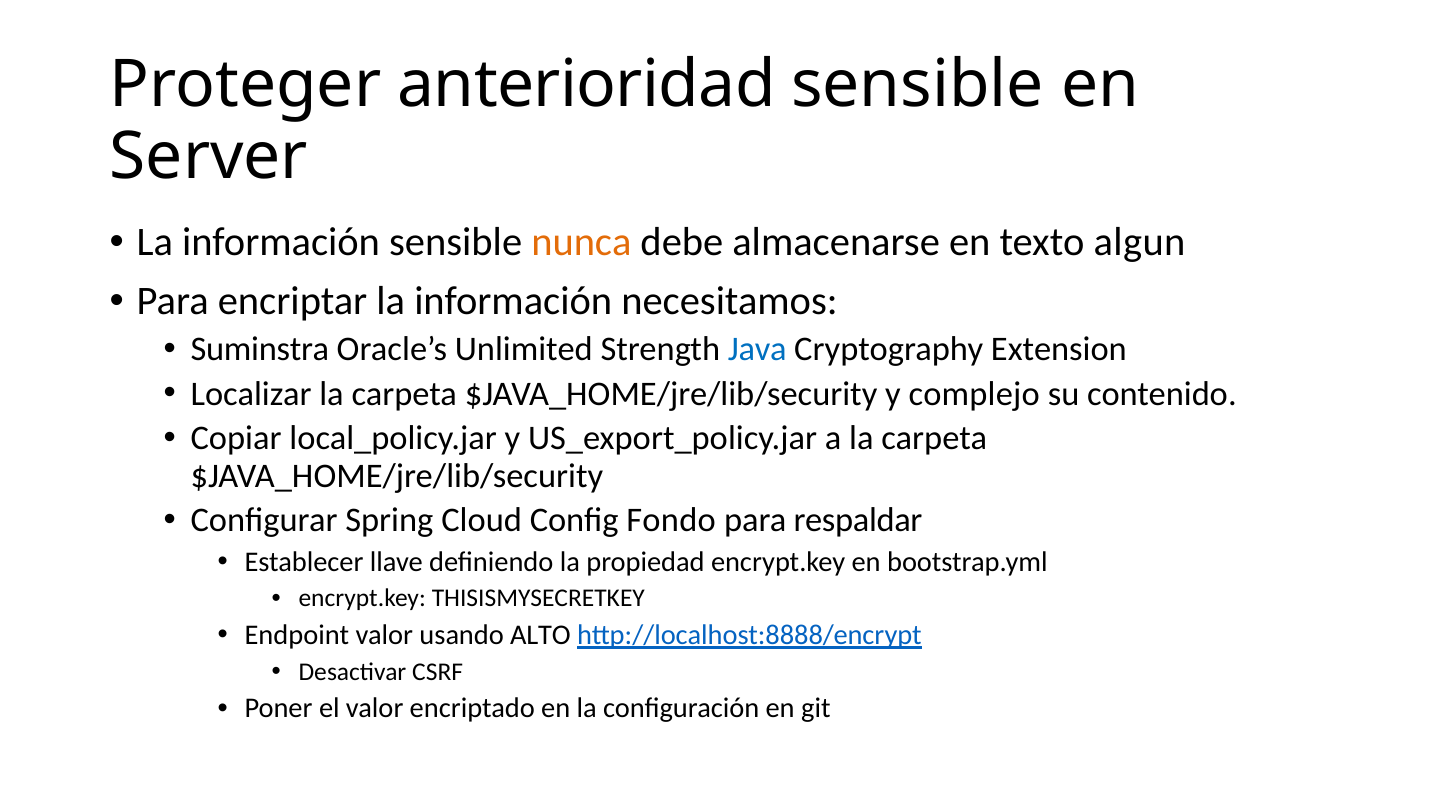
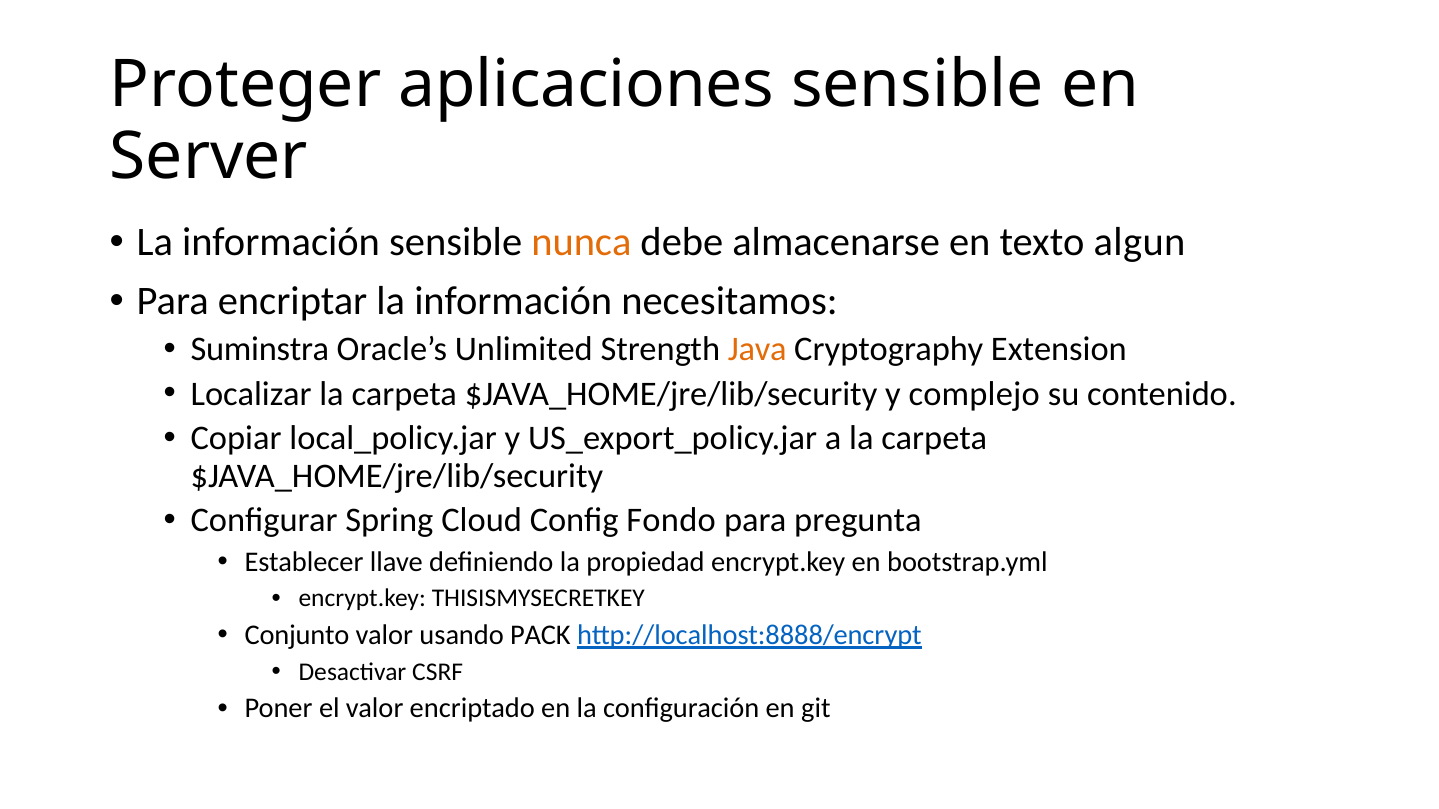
anterioridad: anterioridad -> aplicaciones
Java colour: blue -> orange
respaldar: respaldar -> pregunta
Endpoint: Endpoint -> Conjunto
ALTO: ALTO -> PACK
